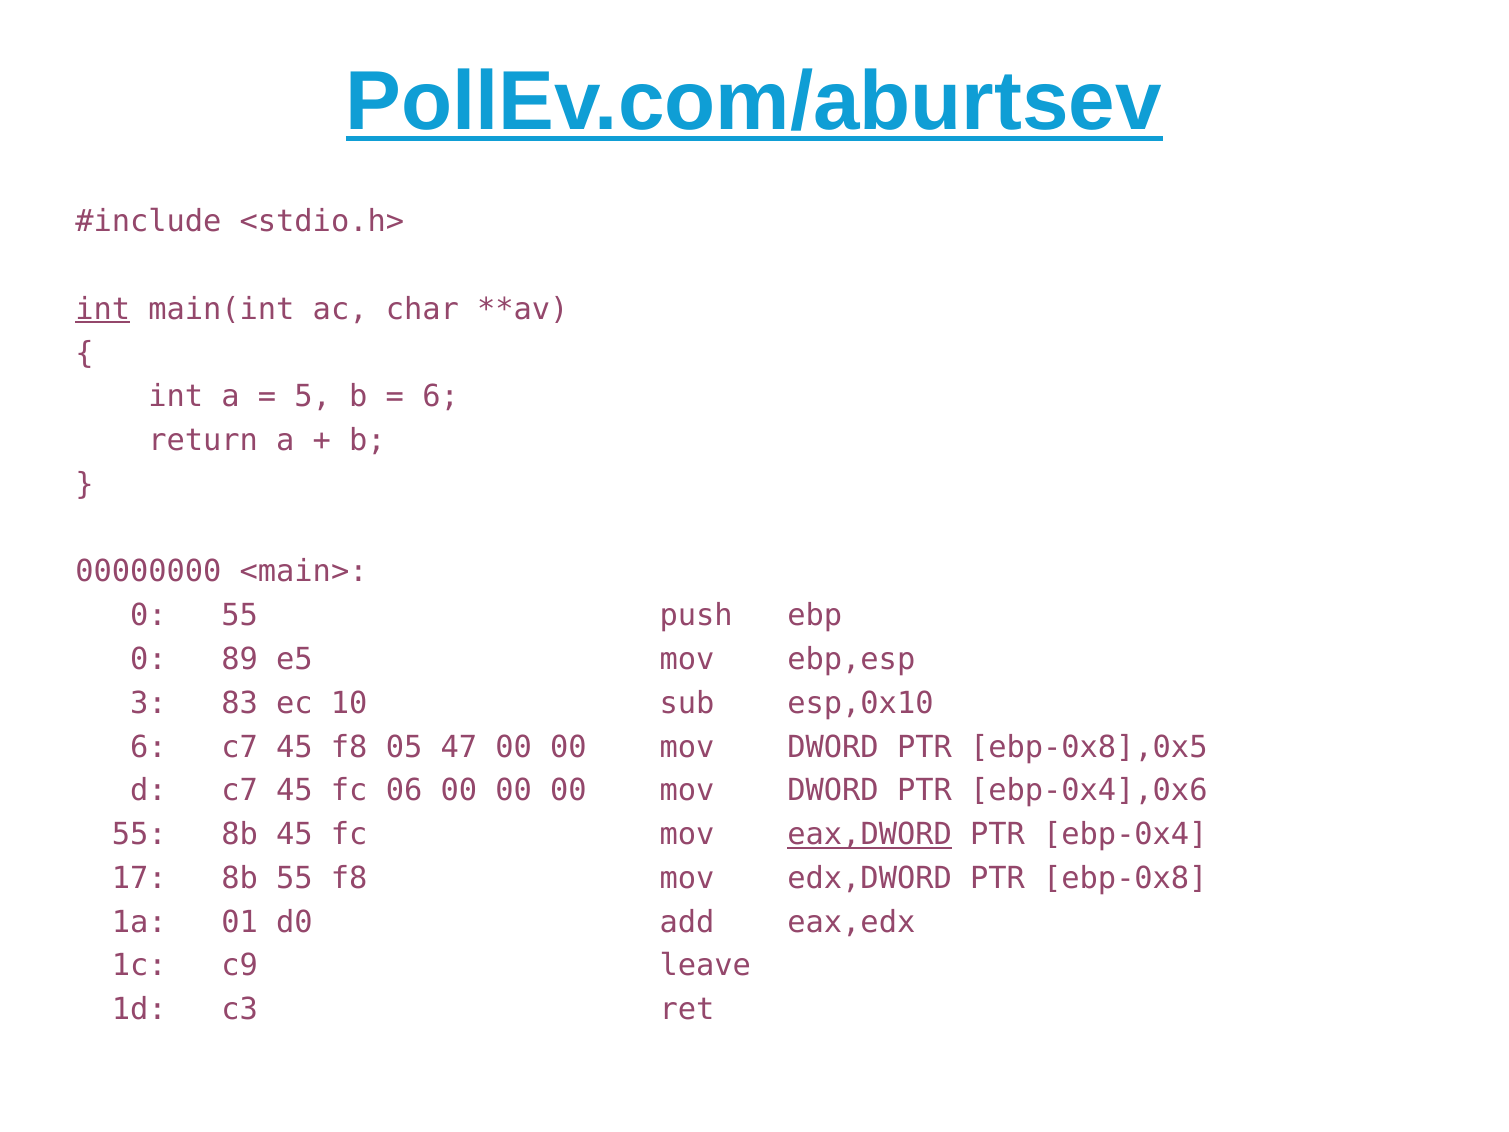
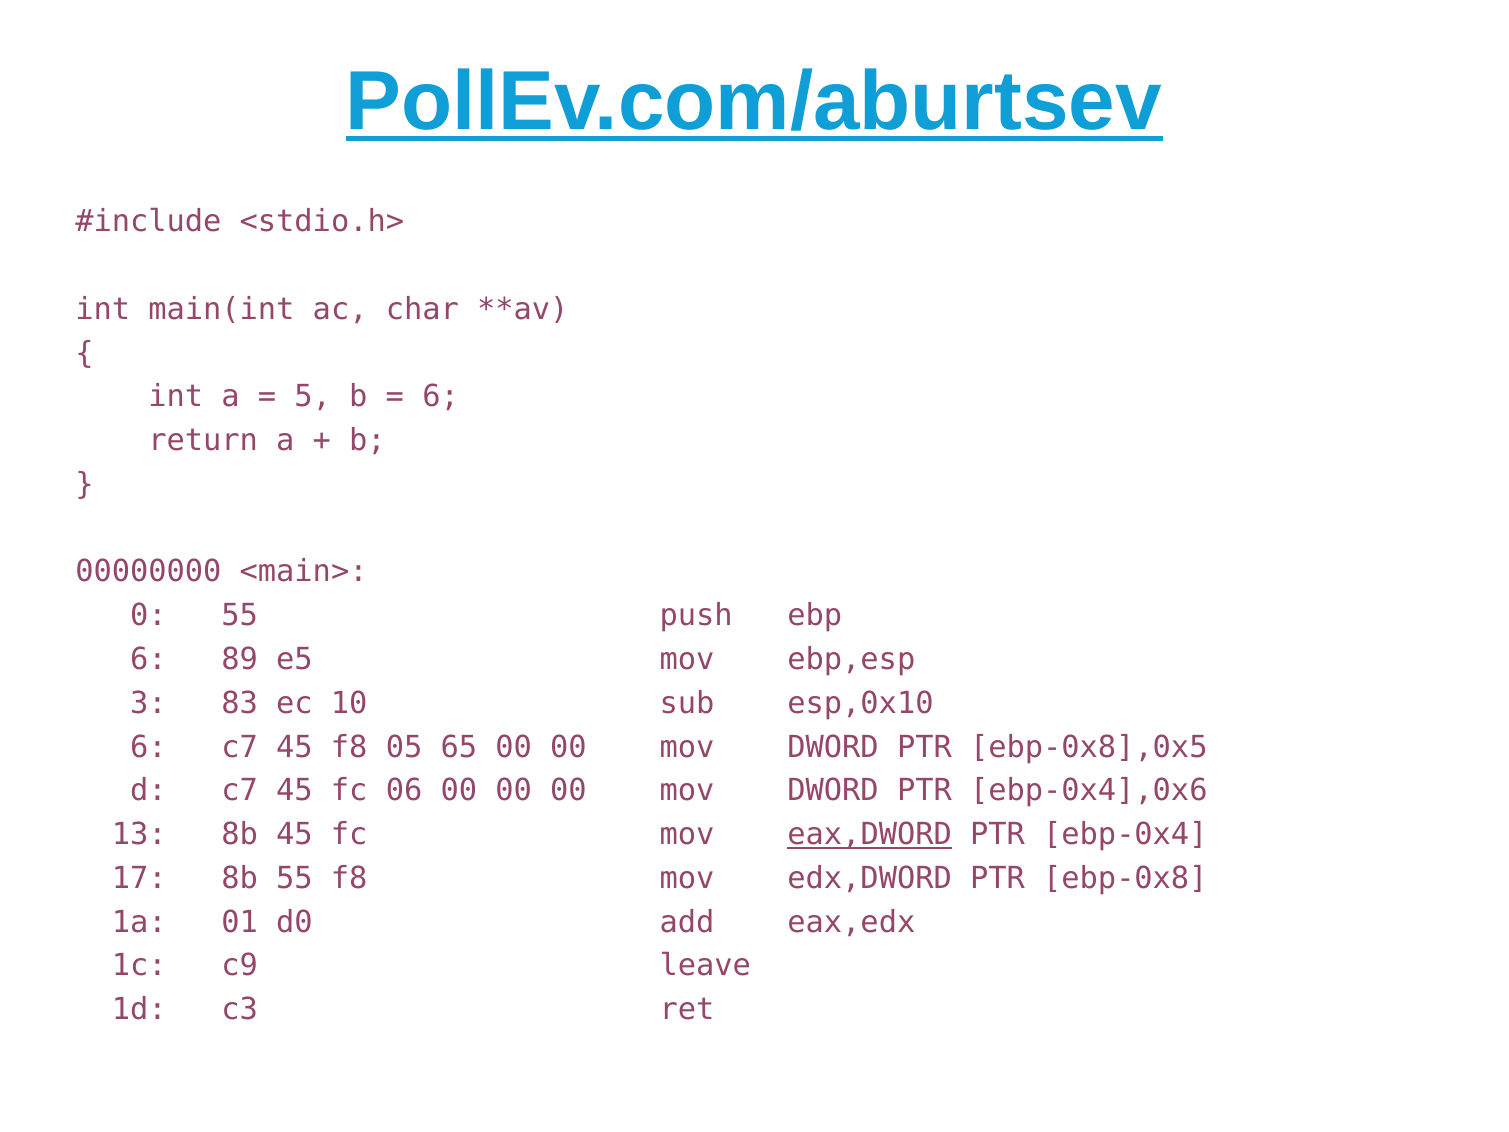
int at (103, 309) underline: present -> none
0 at (148, 659): 0 -> 6
47: 47 -> 65
55 at (139, 834): 55 -> 13
